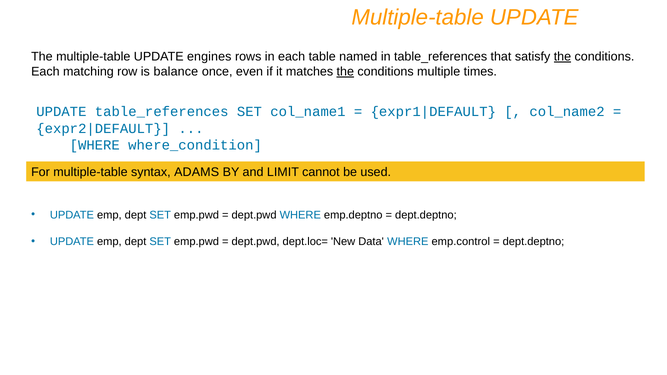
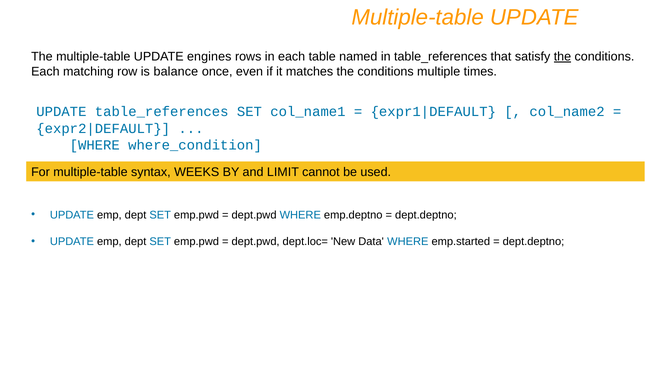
the at (345, 72) underline: present -> none
ADAMS: ADAMS -> WEEKS
emp.control: emp.control -> emp.started
